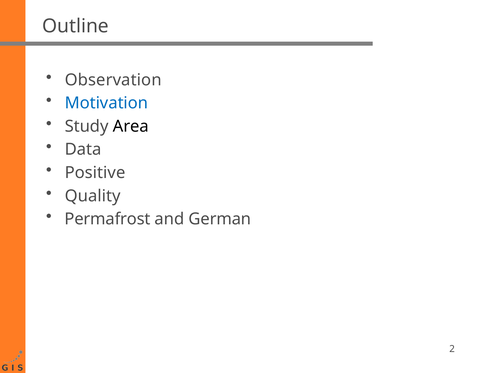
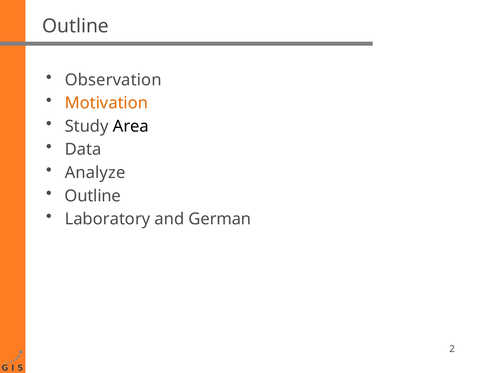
Motivation colour: blue -> orange
Positive: Positive -> Analyze
Quality at (93, 196): Quality -> Outline
Permafrost: Permafrost -> Laboratory
